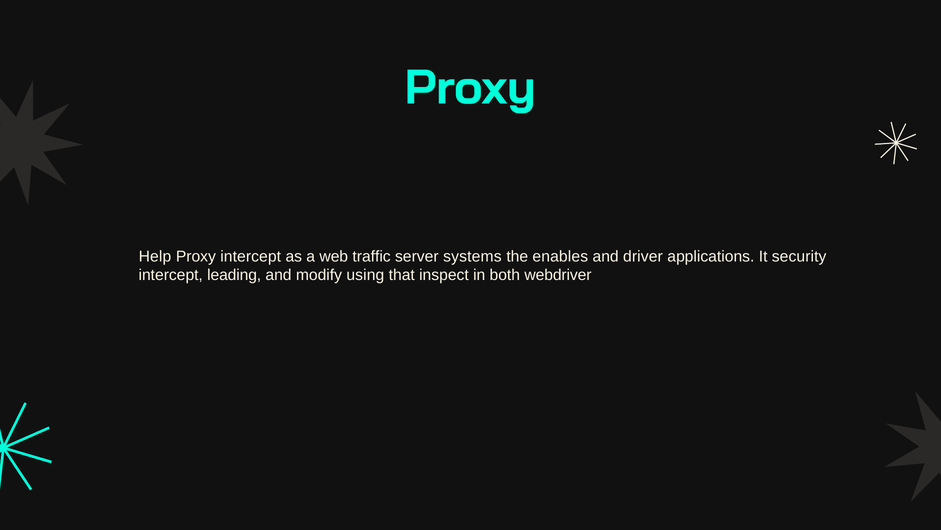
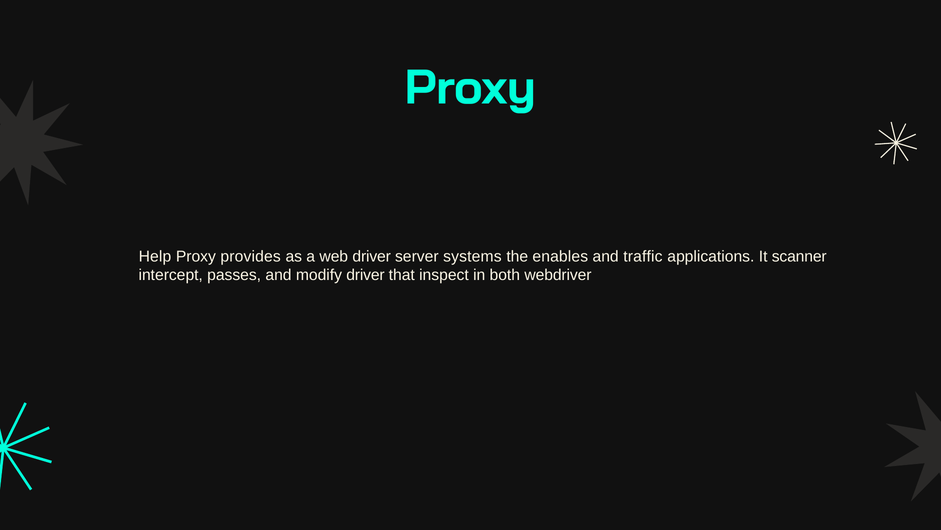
Proxy intercept: intercept -> provides
web traffic: traffic -> driver
driver: driver -> traffic
security: security -> scanner
leading: leading -> passes
modify using: using -> driver
